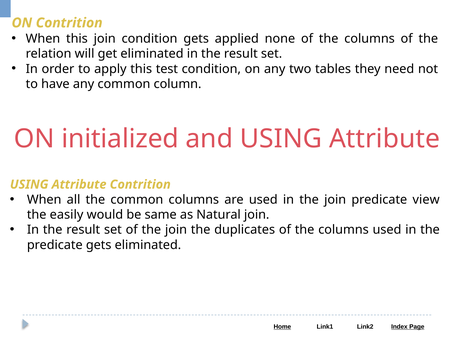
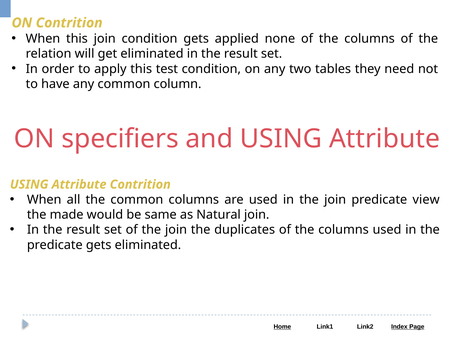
initialized: initialized -> specifiers
easily: easily -> made
